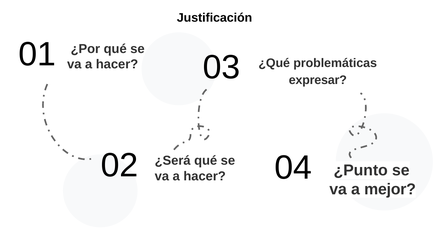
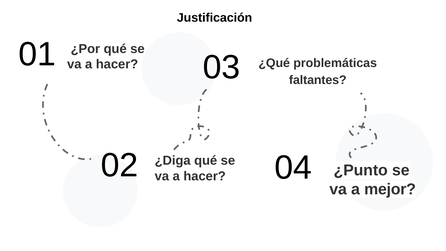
expresar: expresar -> faltantes
¿Será: ¿Será -> ¿Diga
